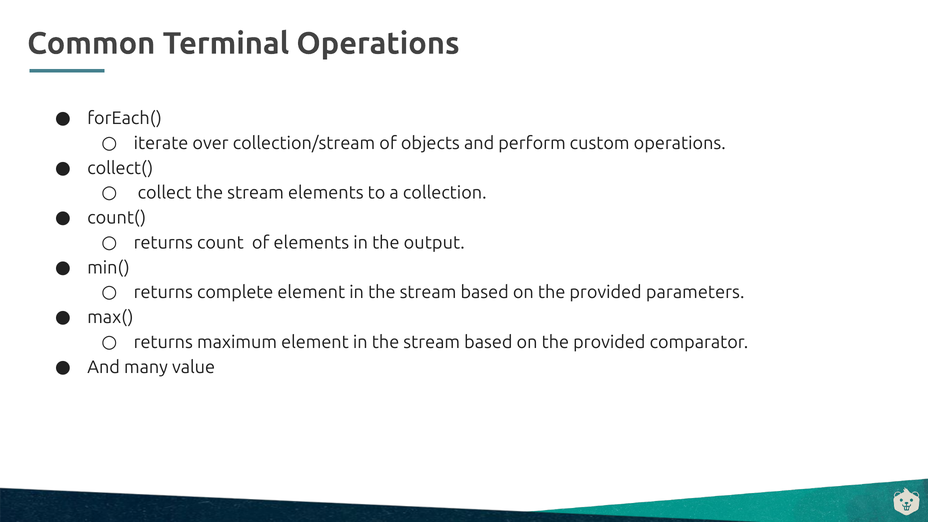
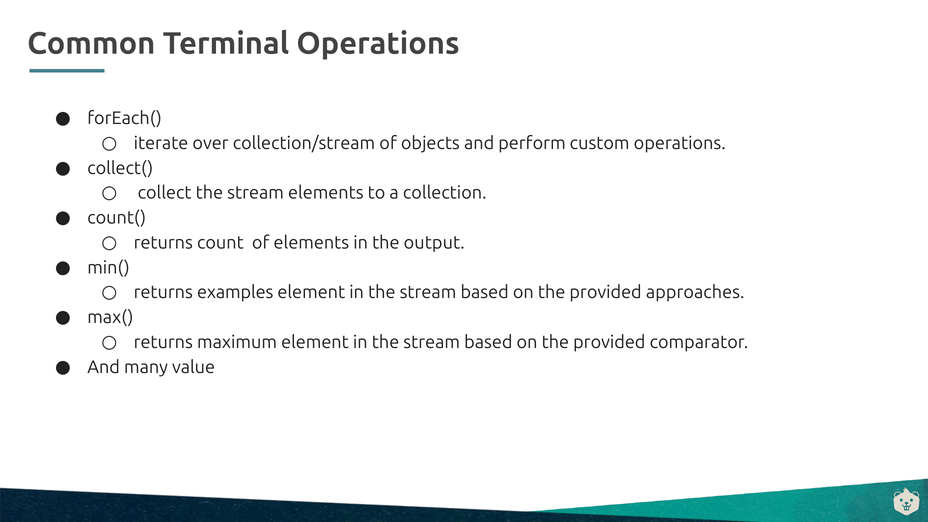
complete: complete -> examples
parameters: parameters -> approaches
